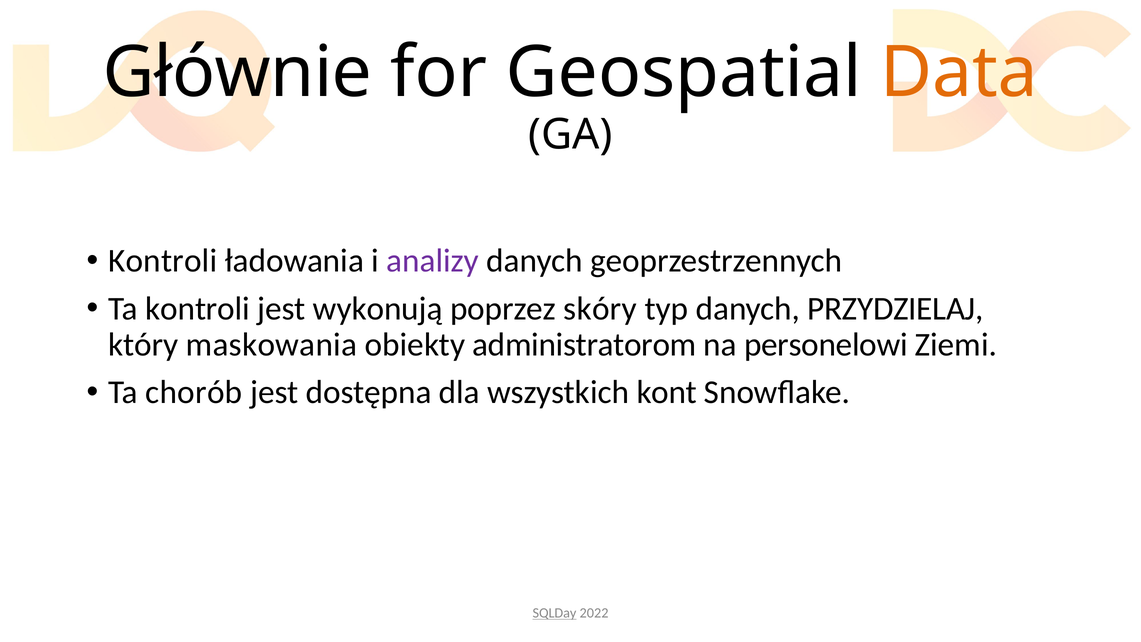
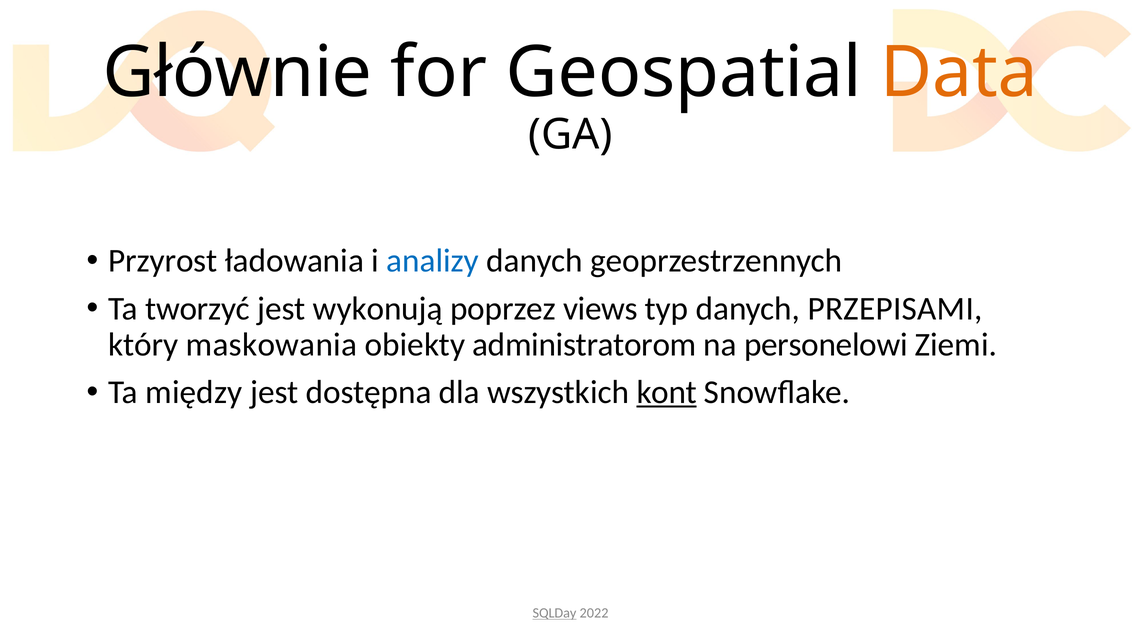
Kontroli at (163, 261): Kontroli -> Przyrost
analizy colour: purple -> blue
Ta kontroli: kontroli -> tworzyć
skóry: skóry -> views
PRZYDZIELAJ: PRZYDZIELAJ -> PRZEPISAMI
chorób: chorób -> między
kont underline: none -> present
